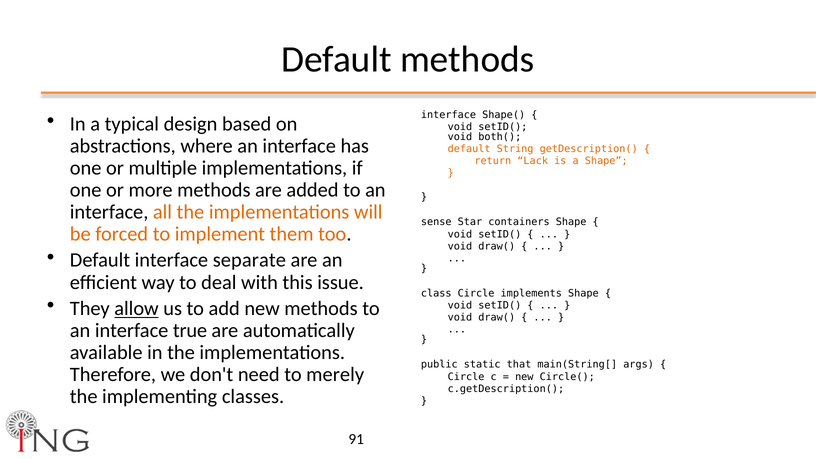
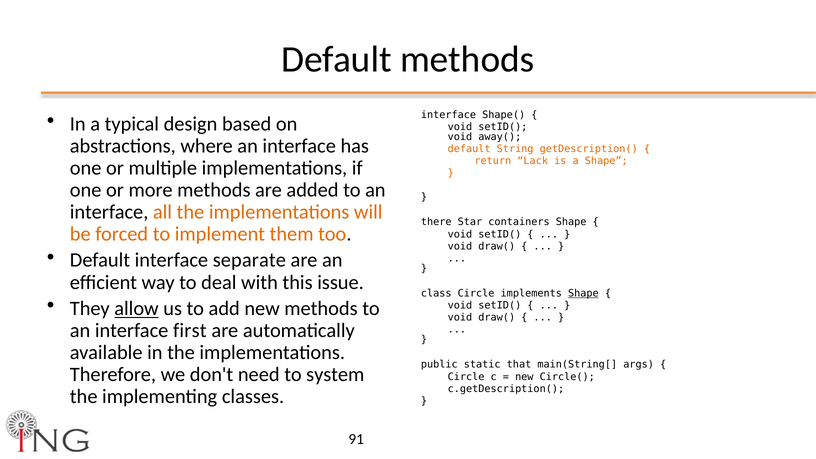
both(: both( -> away(
sense: sense -> there
Shape at (583, 293) underline: none -> present
true: true -> first
merely: merely -> system
